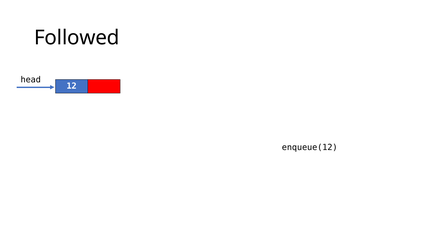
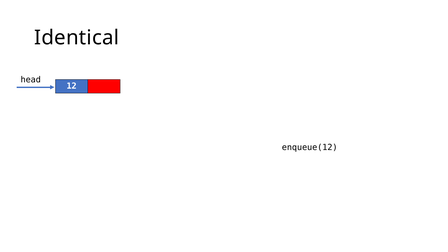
Followed: Followed -> Identical
